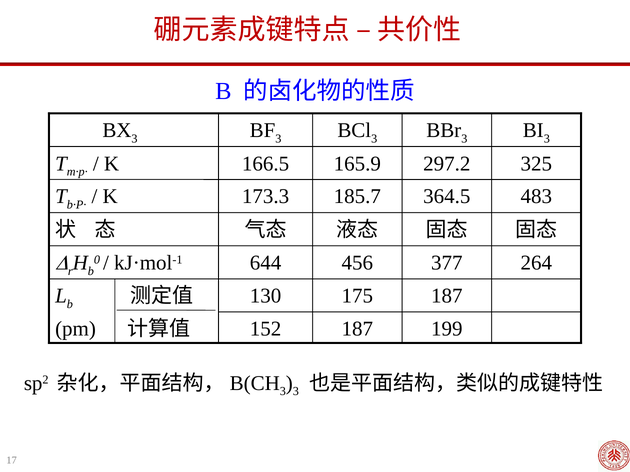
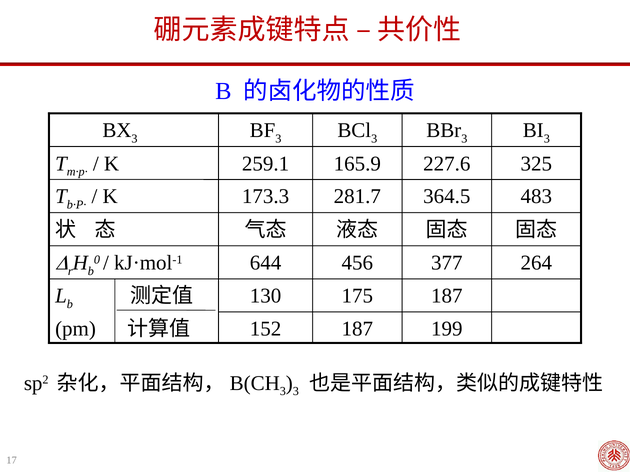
166.5: 166.5 -> 259.1
297.2: 297.2 -> 227.6
185.7: 185.7 -> 281.7
